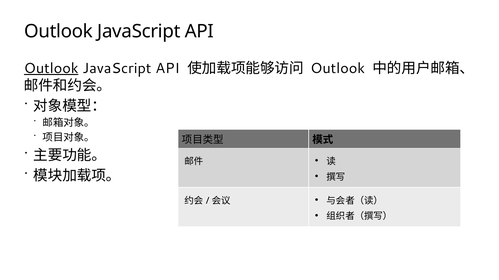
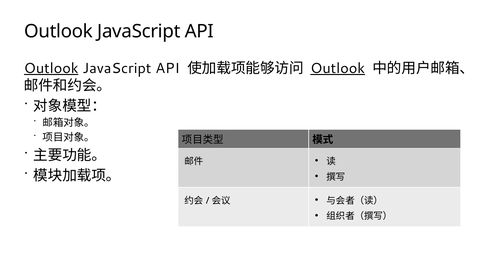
Outlook at (338, 68) underline: none -> present
